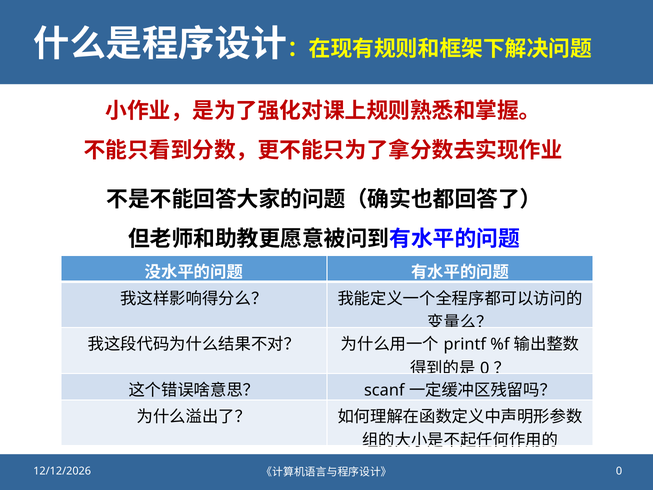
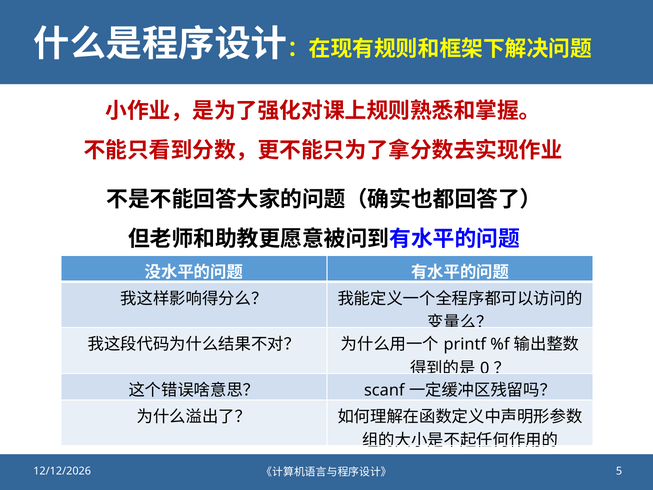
0 at (619, 471): 0 -> 5
